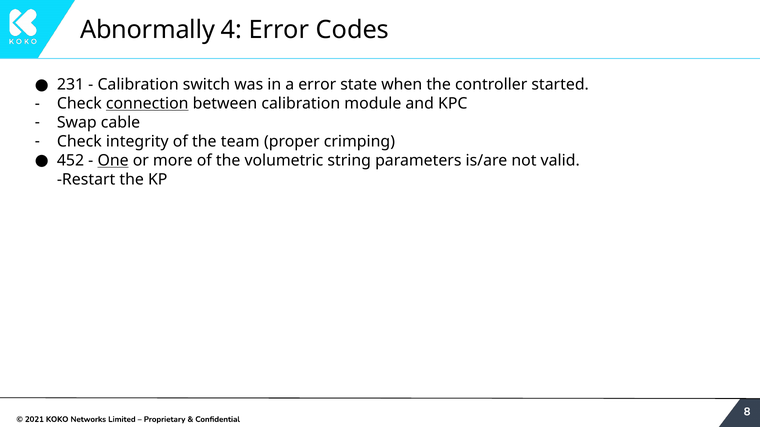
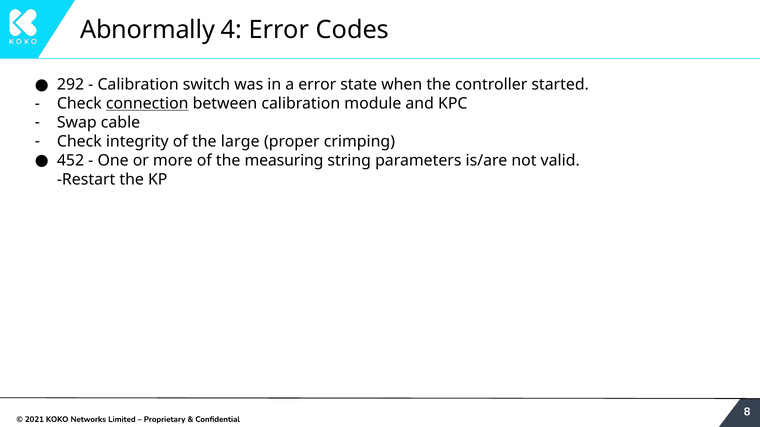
231: 231 -> 292
team: team -> large
One underline: present -> none
volumetric: volumetric -> measuring
